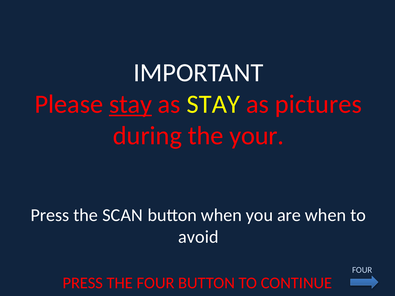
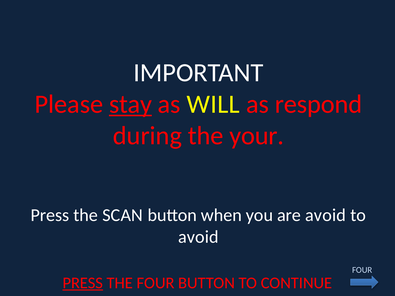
as STAY: STAY -> WILL
pictures: pictures -> respond
are when: when -> avoid
PRESS at (83, 283) underline: none -> present
